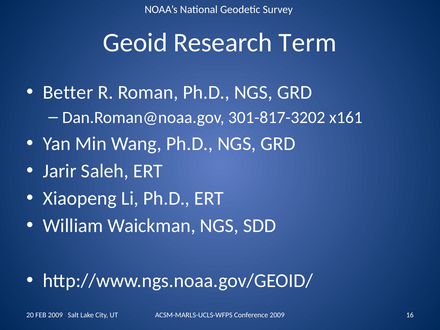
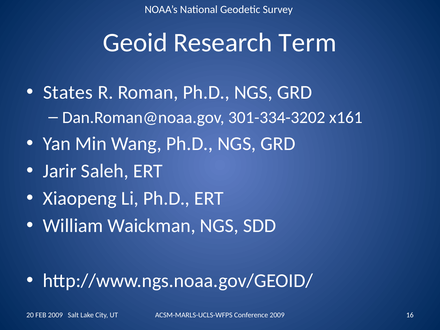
Better: Better -> States
301-817-3202: 301-817-3202 -> 301-334-3202
